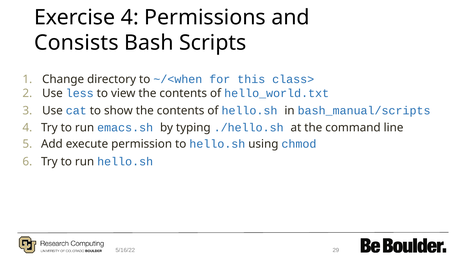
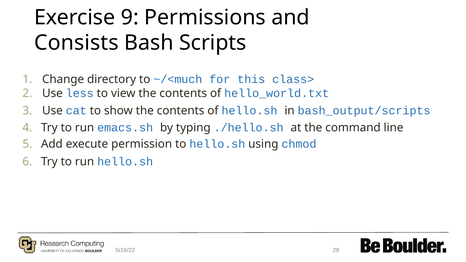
Exercise 4: 4 -> 9
~/<when: ~/<when -> ~/<much
bash_manual/scripts: bash_manual/scripts -> bash_output/scripts
